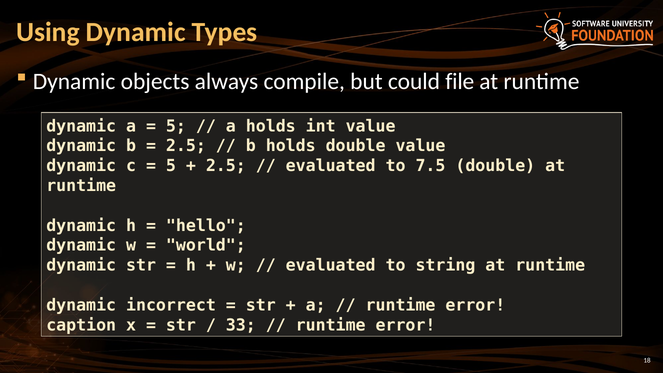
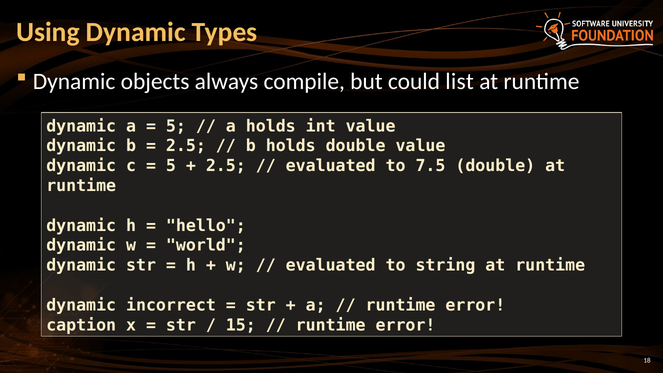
file: file -> list
33: 33 -> 15
